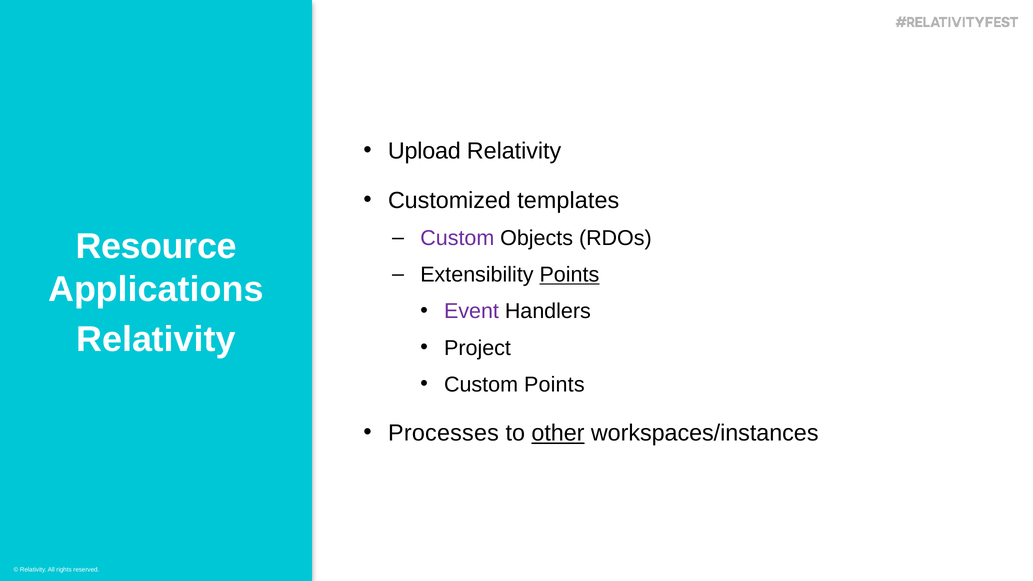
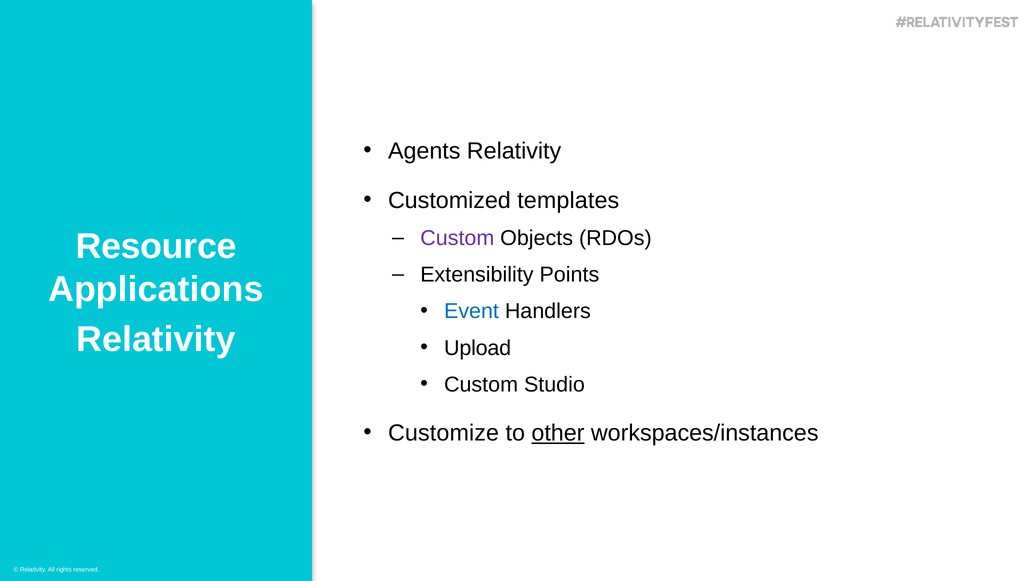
Upload: Upload -> Agents
Points at (569, 275) underline: present -> none
Event colour: purple -> blue
Project: Project -> Upload
Custom Points: Points -> Studio
Processes: Processes -> Customize
